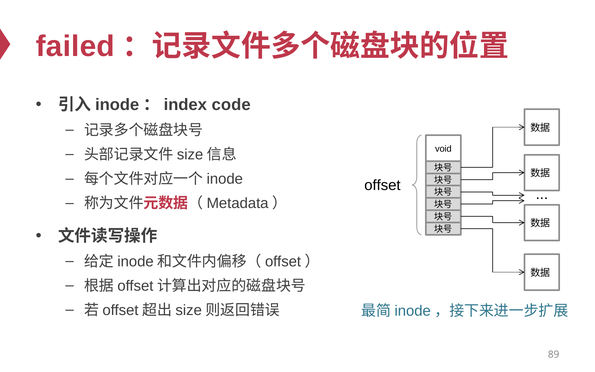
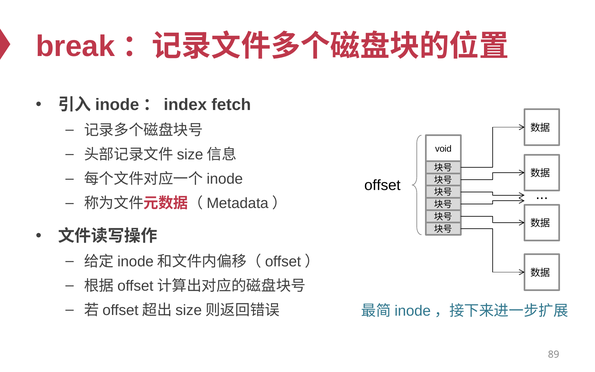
failed: failed -> break
code: code -> fetch
